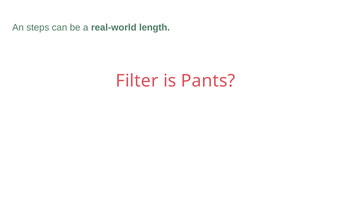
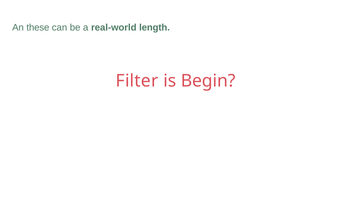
steps: steps -> these
Pants: Pants -> Begin
